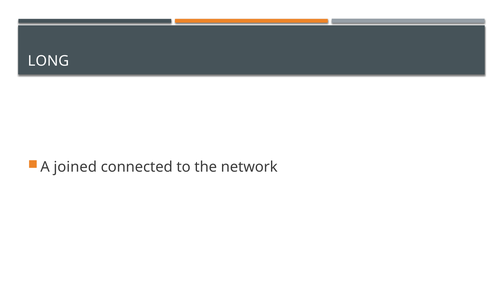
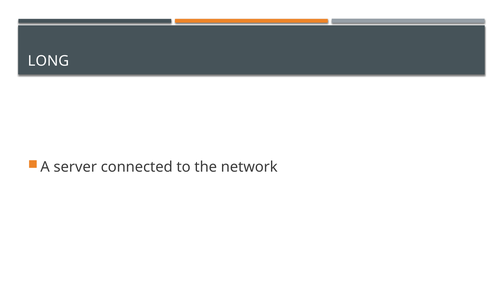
joined: joined -> server
